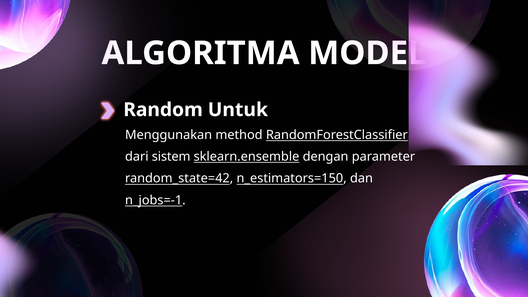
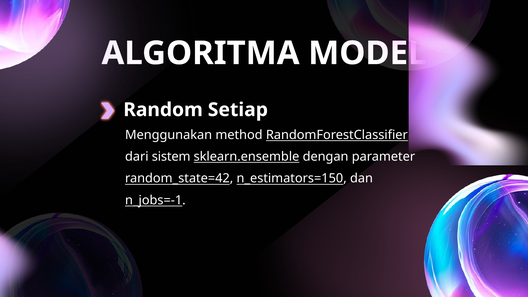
Untuk: Untuk -> Setiap
